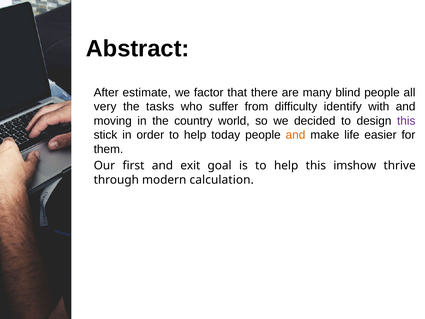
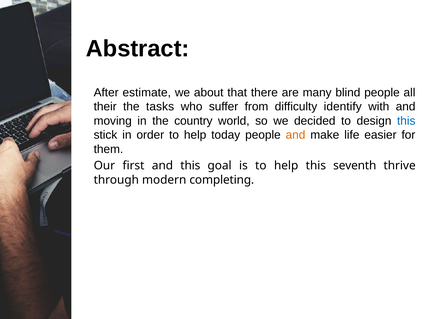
factor: factor -> about
very: very -> their
this at (406, 121) colour: purple -> blue
and exit: exit -> this
imshow: imshow -> seventh
calculation: calculation -> completing
